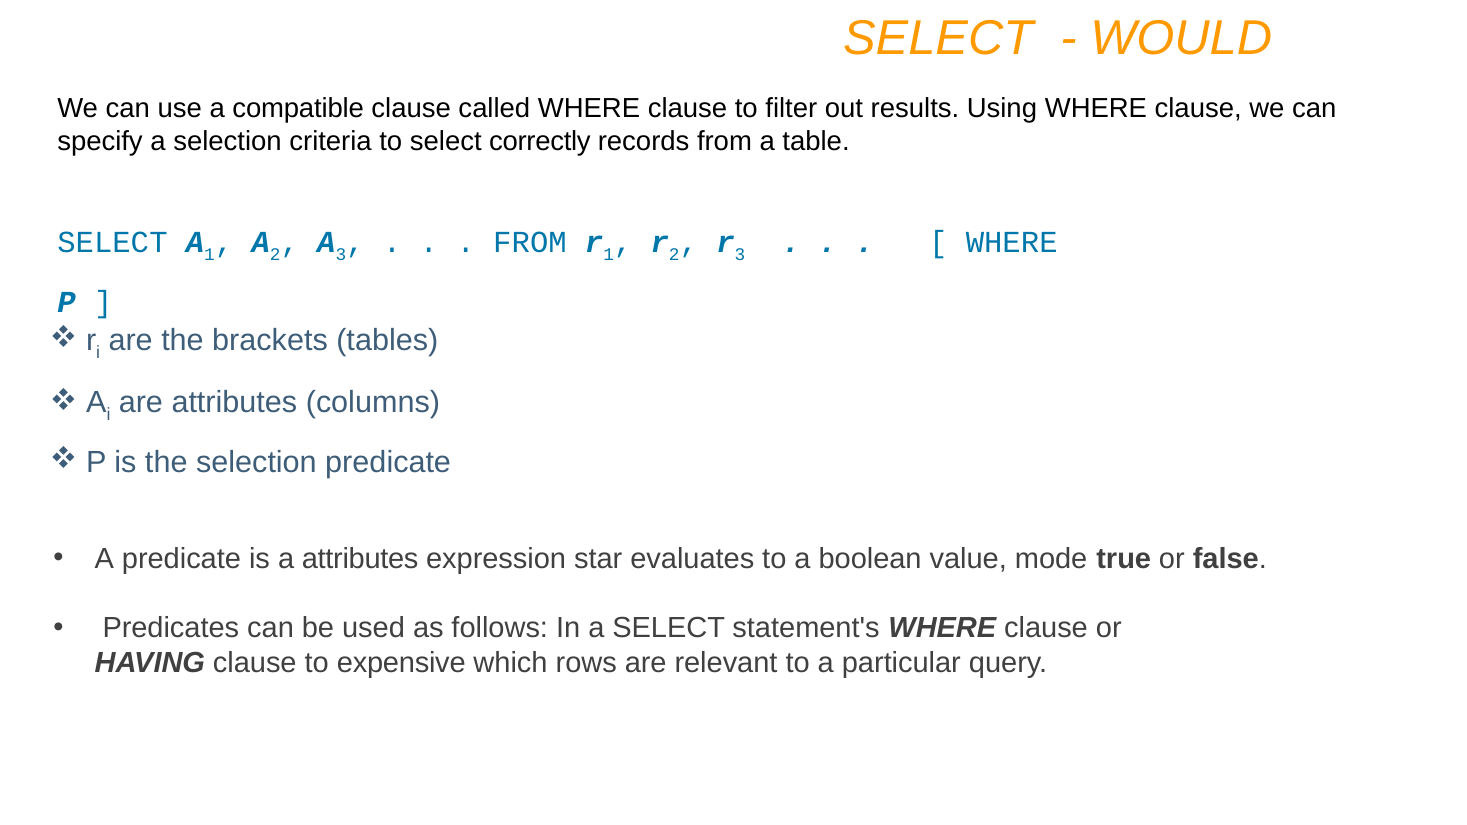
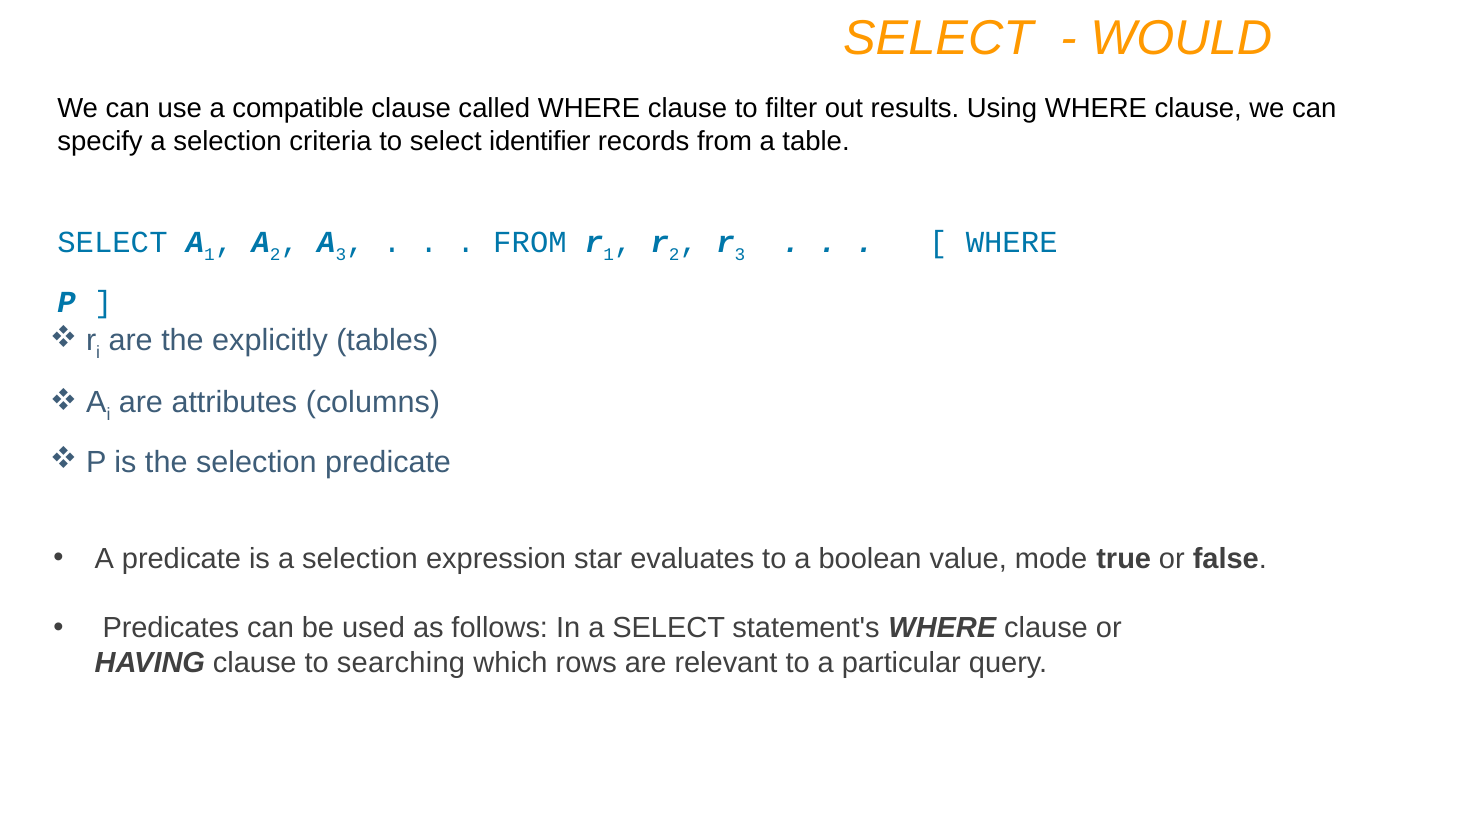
correctly: correctly -> identifier
brackets: brackets -> explicitly
is a attributes: attributes -> selection
expensive: expensive -> searching
